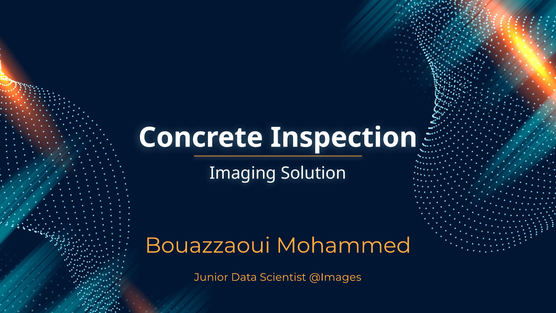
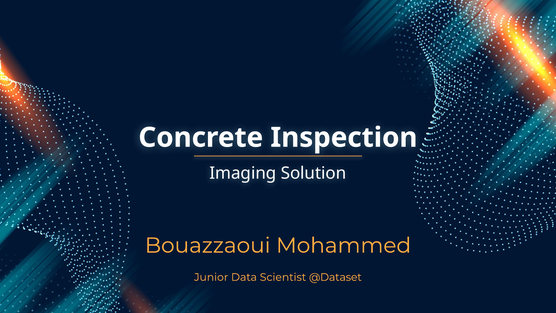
@Images: @Images -> @Dataset
